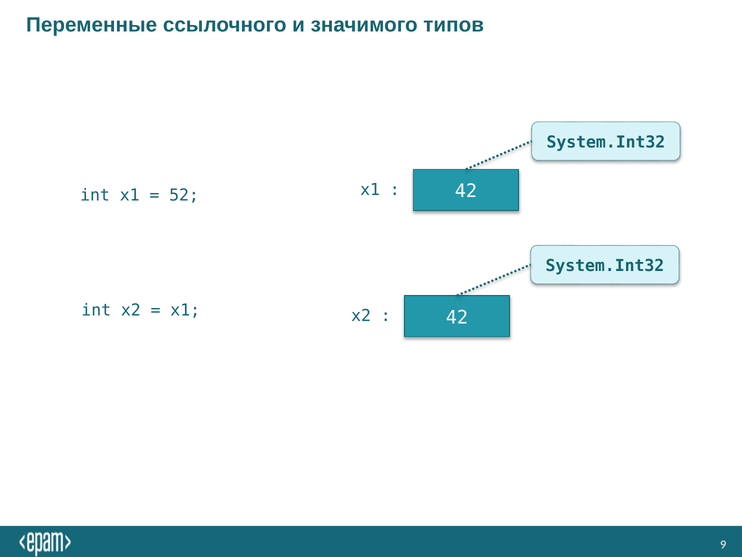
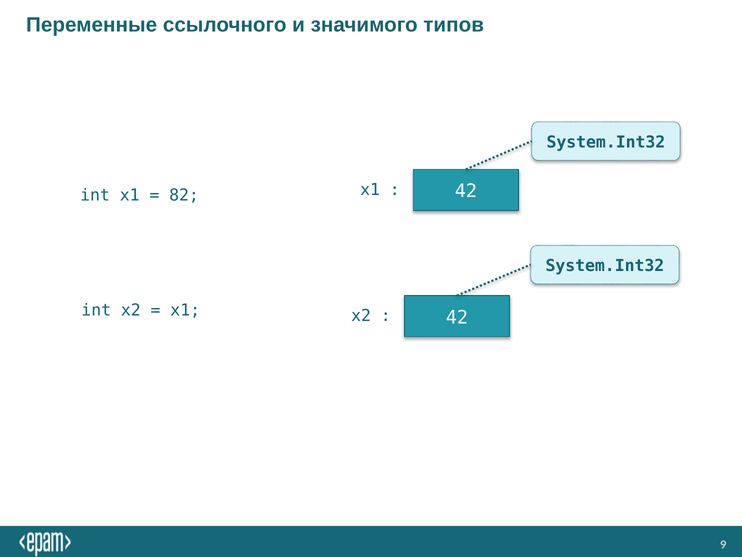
52: 52 -> 82
